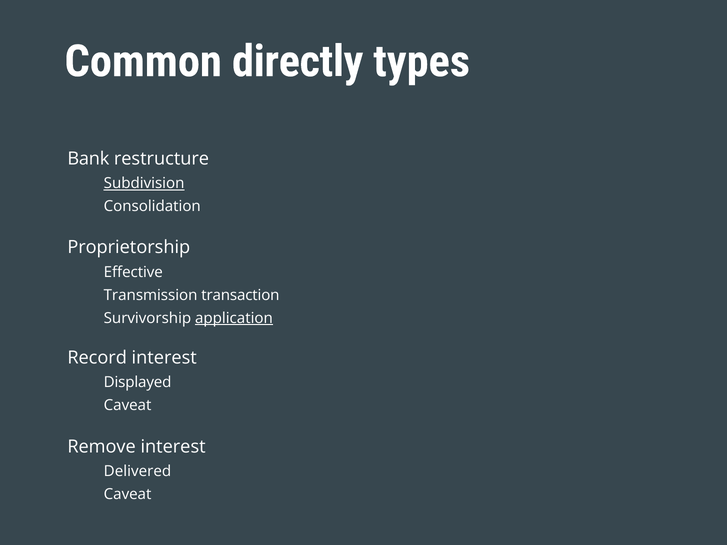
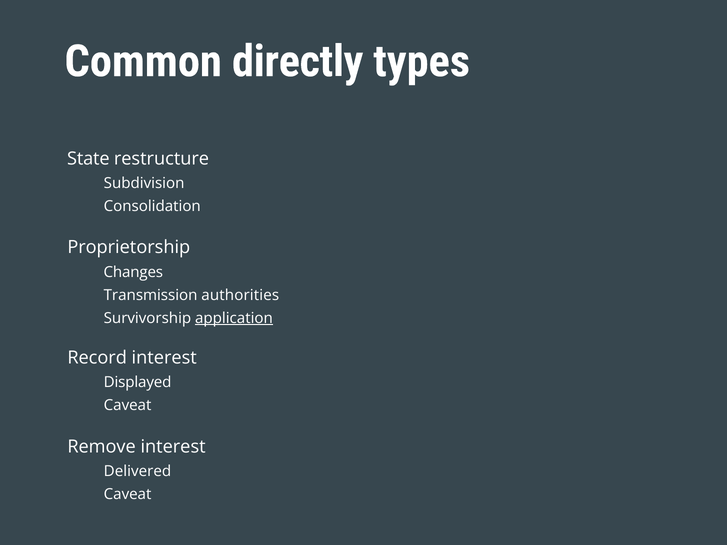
Bank: Bank -> State
Subdivision underline: present -> none
Effective: Effective -> Changes
transaction: transaction -> authorities
